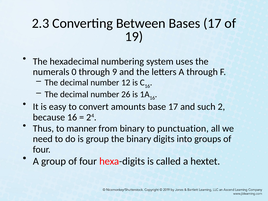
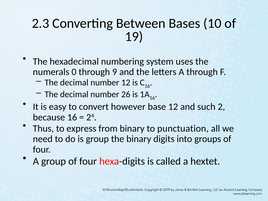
Bases 17: 17 -> 10
amounts: amounts -> however
base 17: 17 -> 12
manner: manner -> express
